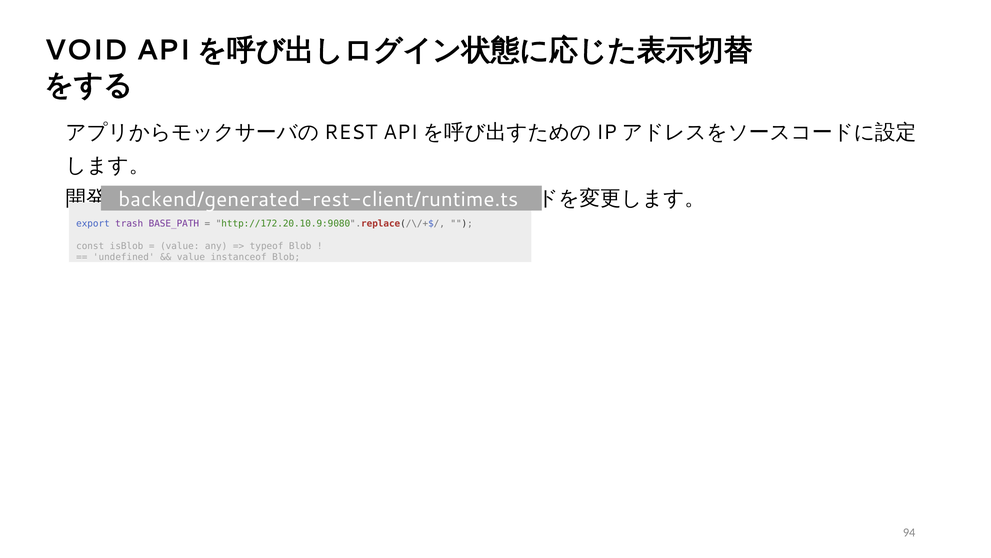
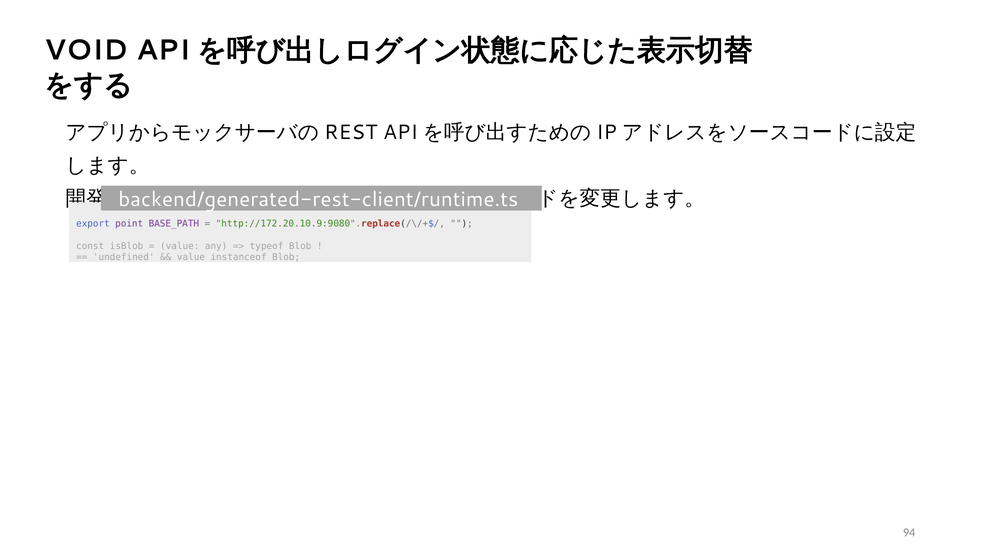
trash: trash -> point
